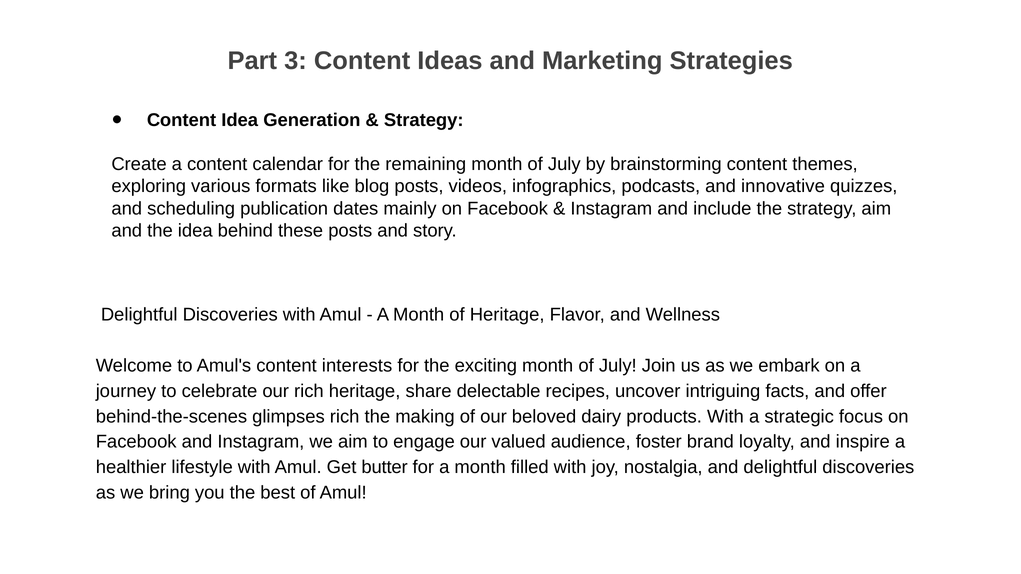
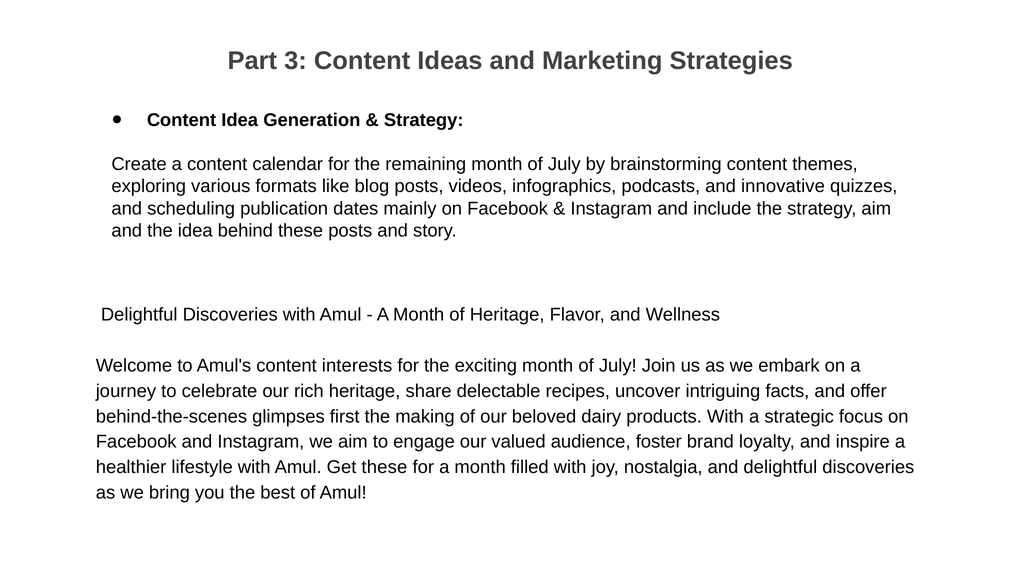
glimpses rich: rich -> first
Get butter: butter -> these
